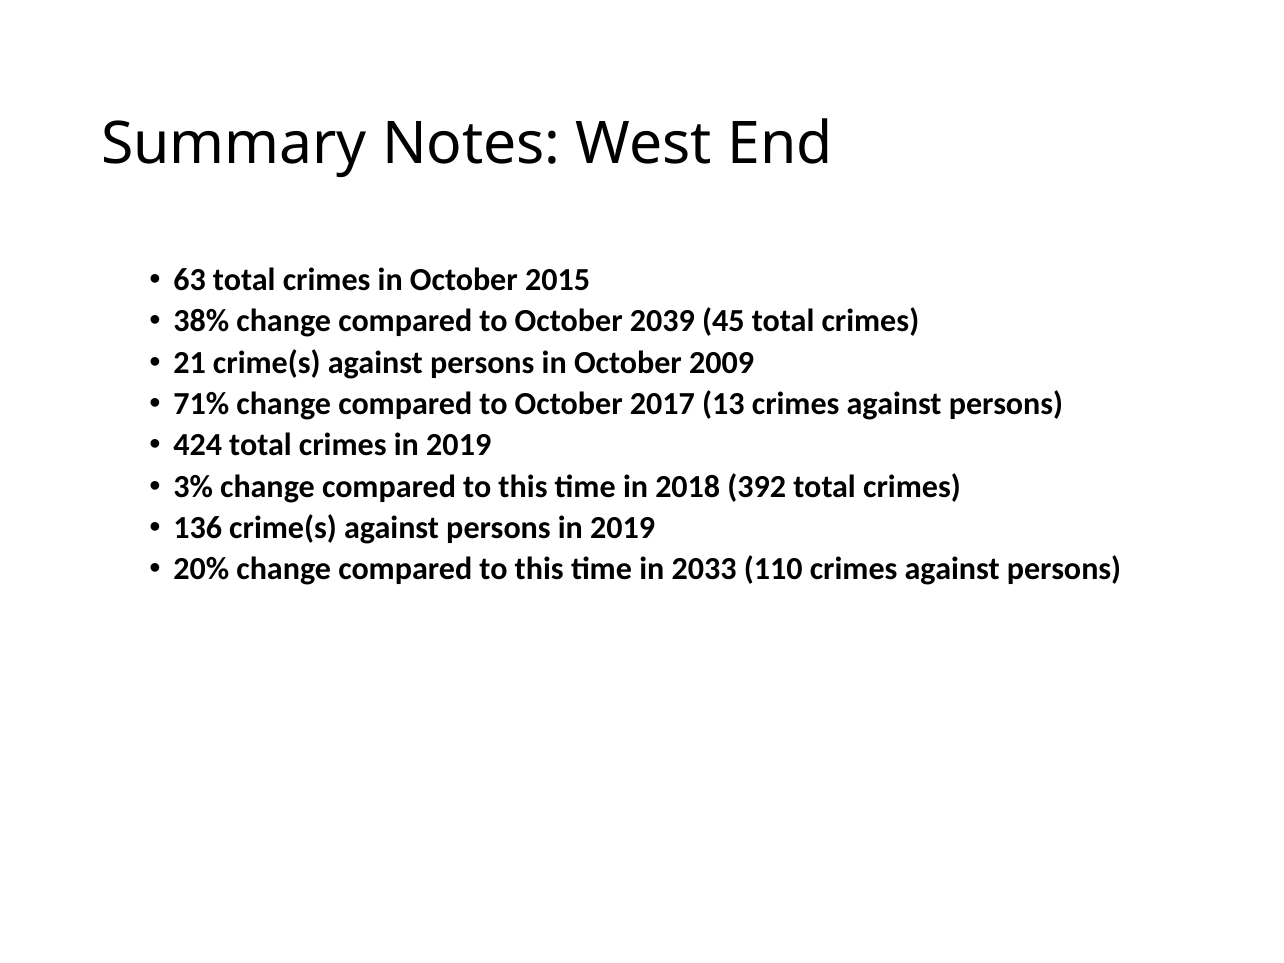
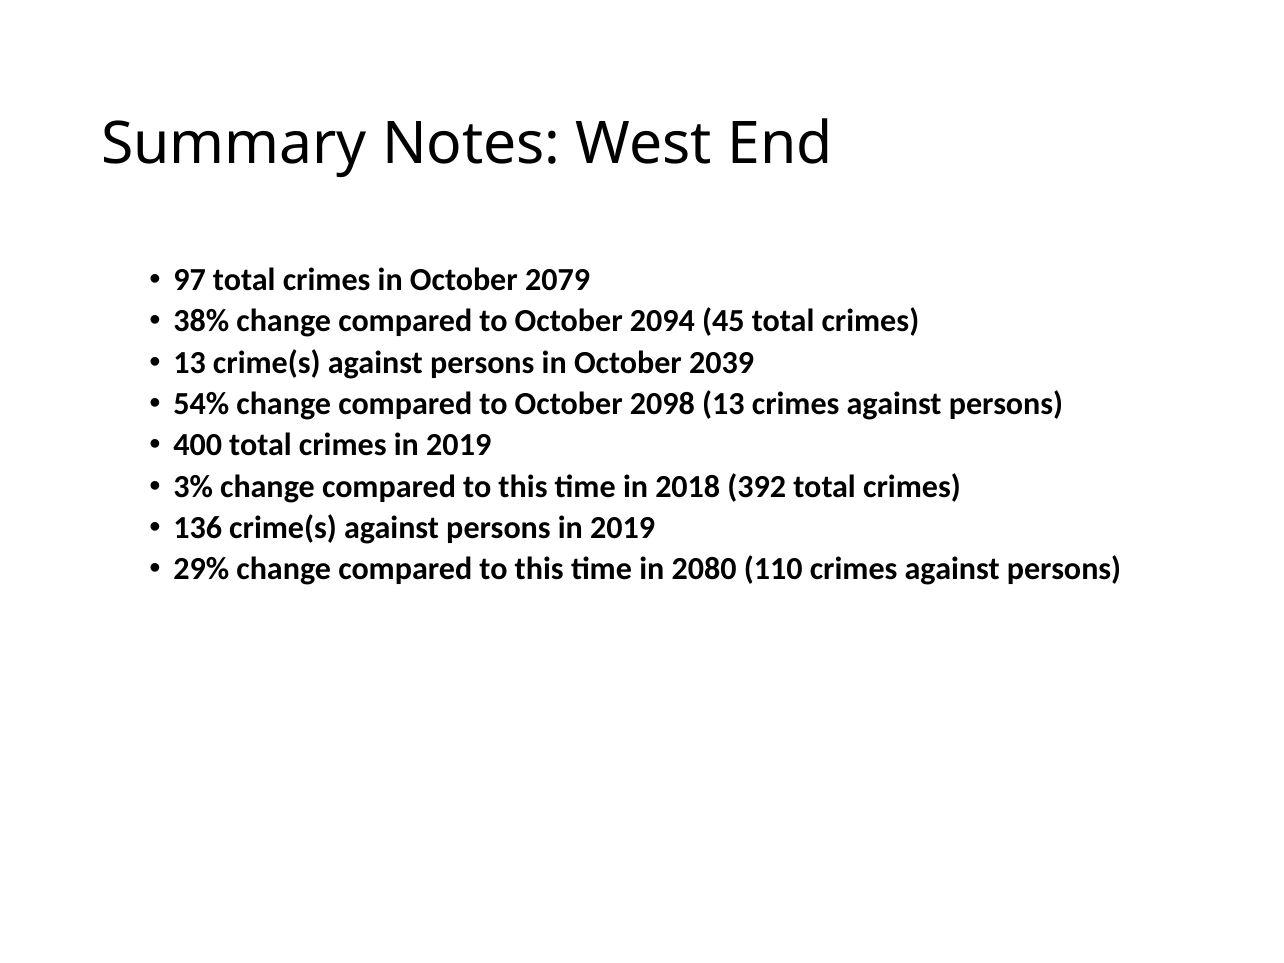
63: 63 -> 97
2015: 2015 -> 2079
2039: 2039 -> 2094
21 at (190, 363): 21 -> 13
2009: 2009 -> 2039
71%: 71% -> 54%
2017: 2017 -> 2098
424: 424 -> 400
20%: 20% -> 29%
2033: 2033 -> 2080
